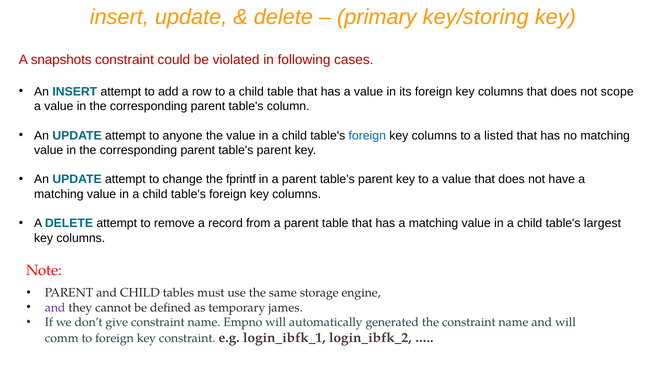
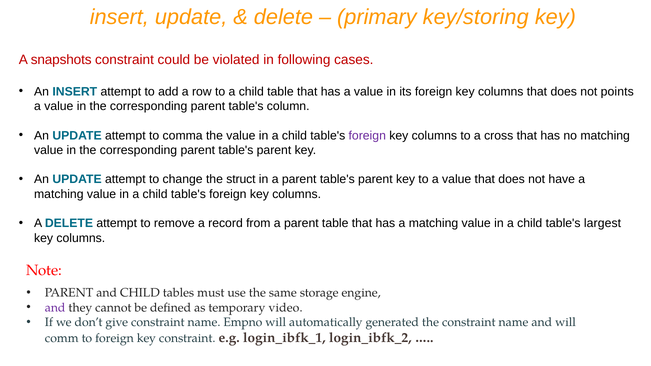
scope: scope -> points
anyone: anyone -> comma
foreign at (367, 136) colour: blue -> purple
listed: listed -> cross
fprintf: fprintf -> struct
james: james -> video
